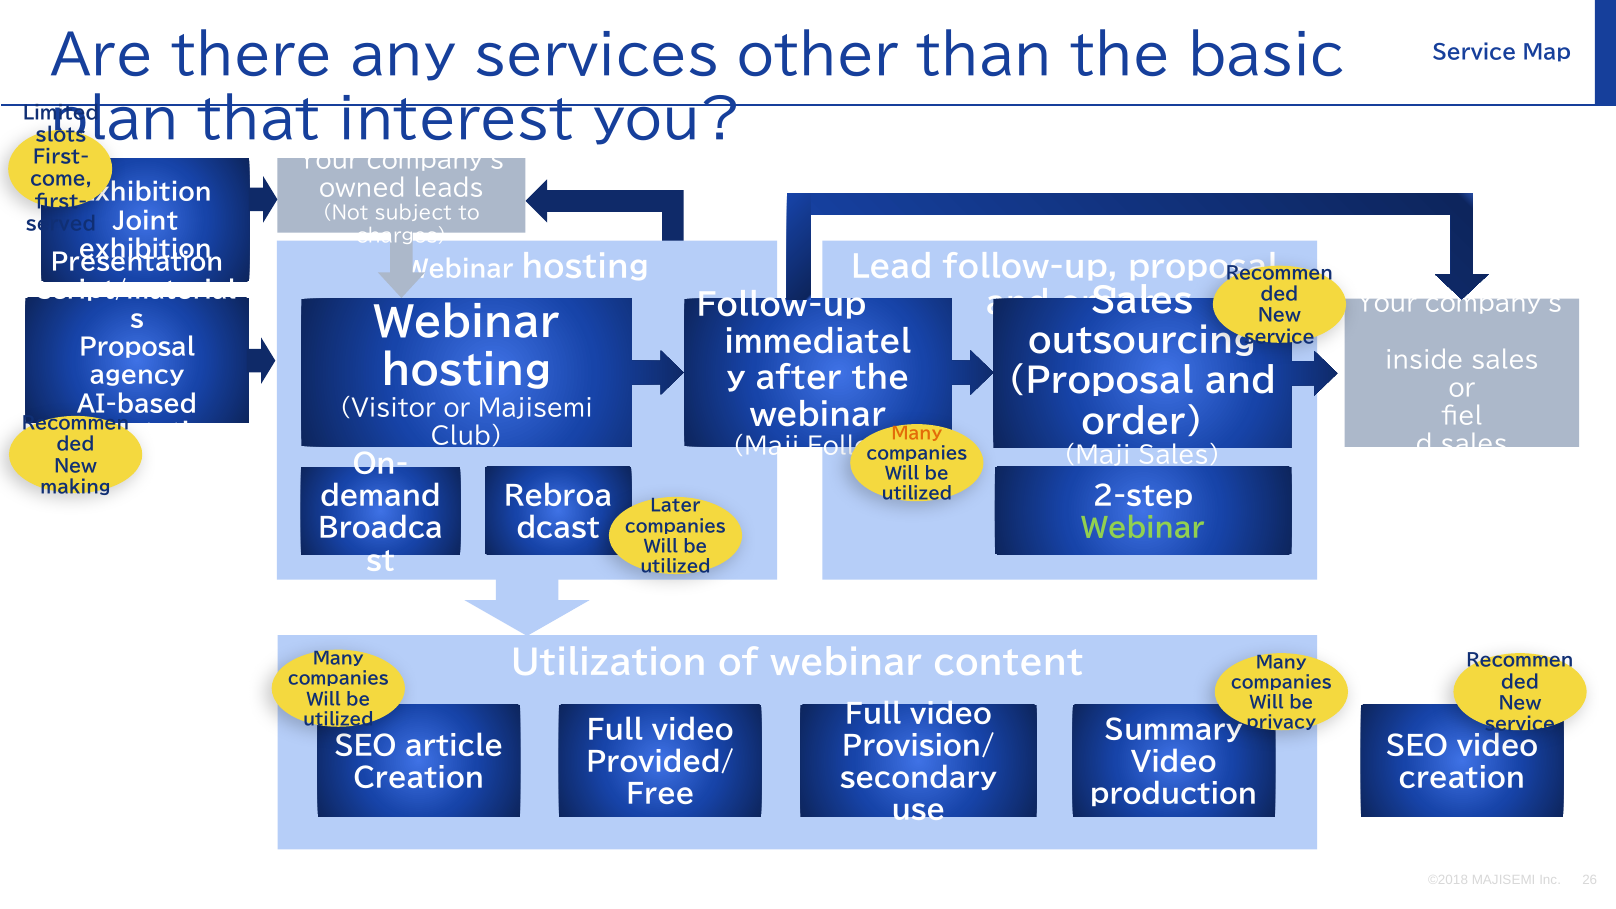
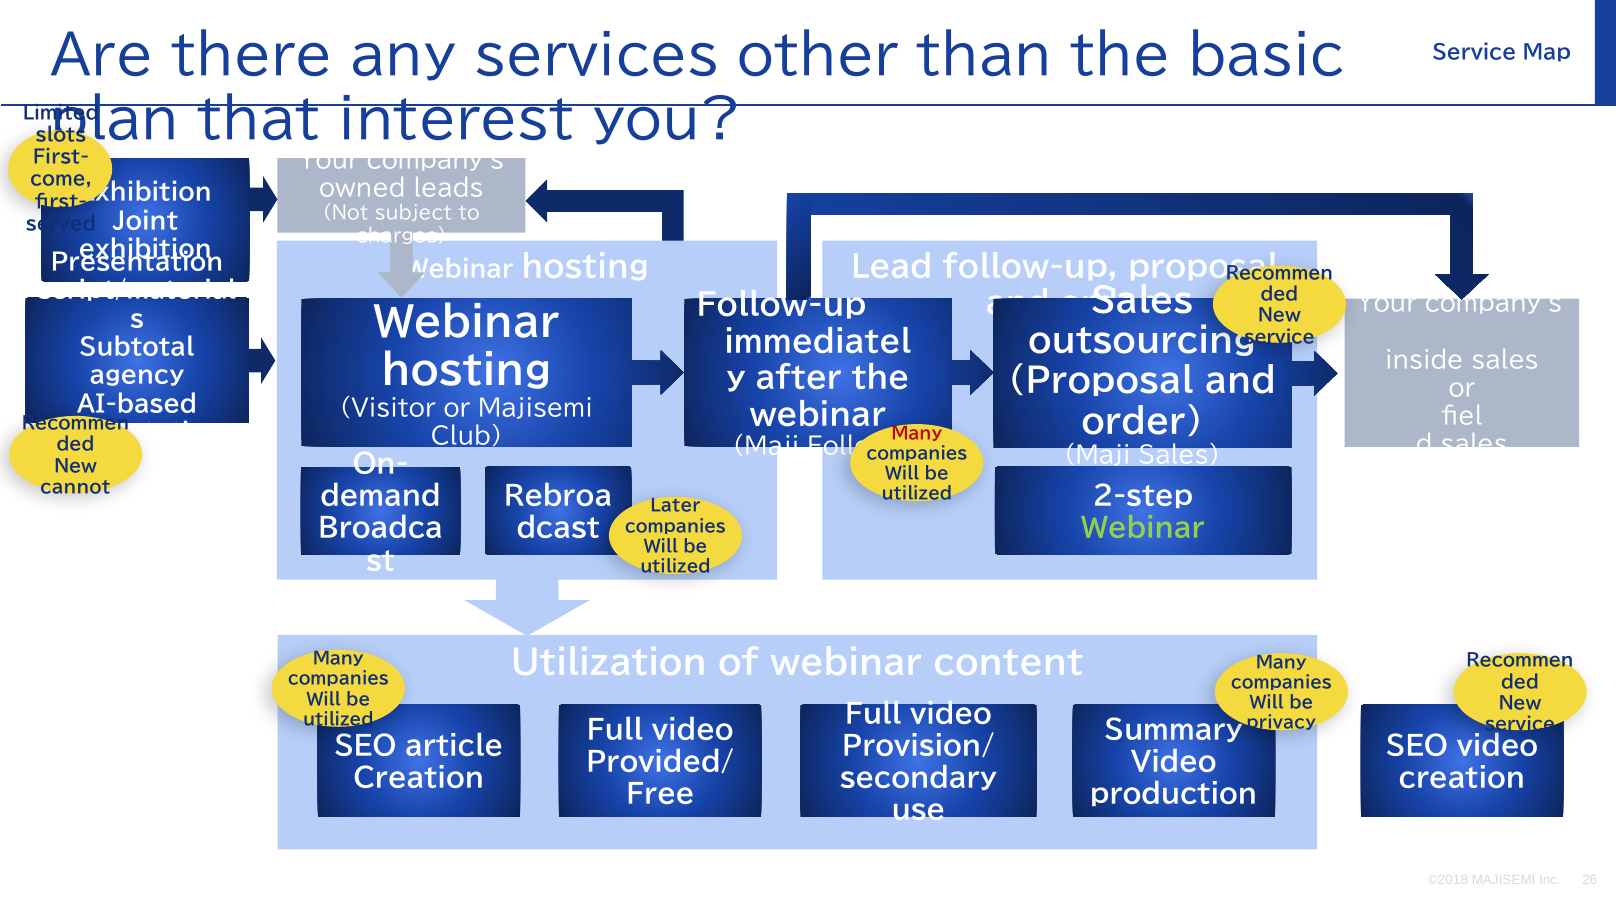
Proposal at (137, 348): Proposal -> Subtotal
Many at (917, 433) colour: orange -> red
making: making -> cannot
